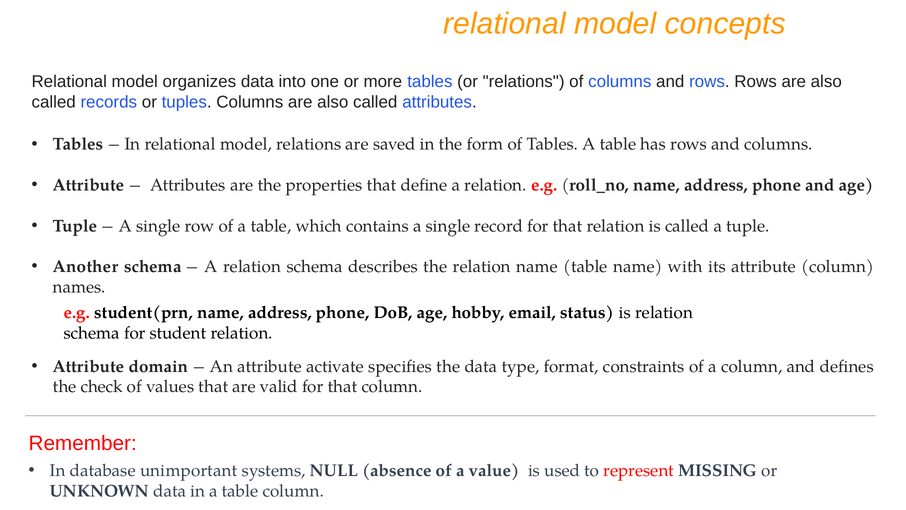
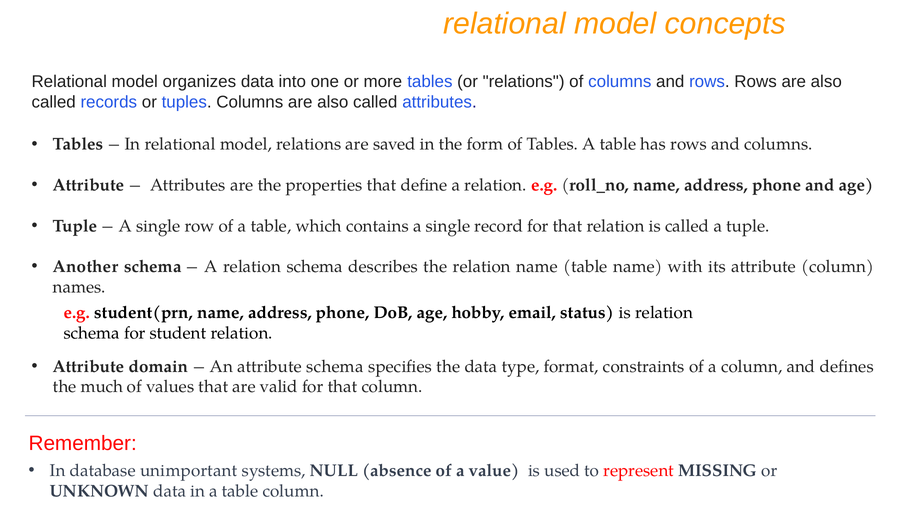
attribute activate: activate -> schema
check: check -> much
